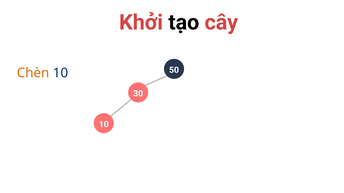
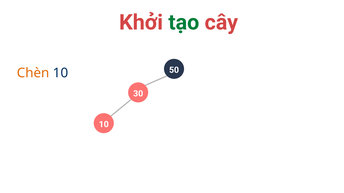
tạo colour: black -> green
